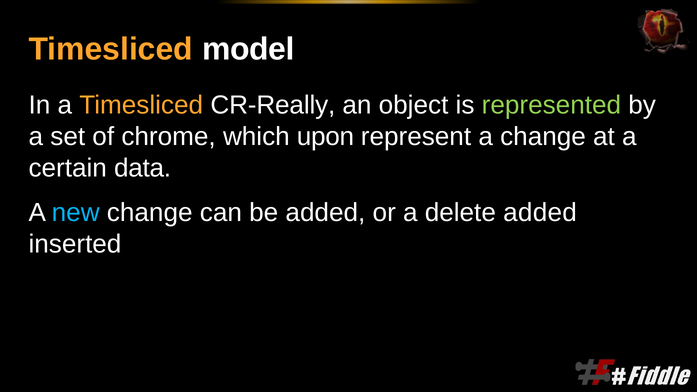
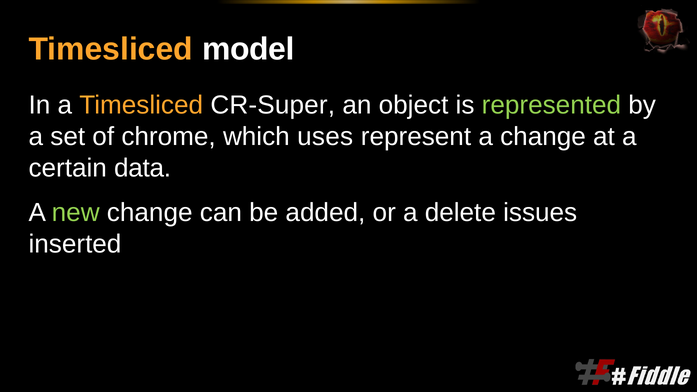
CR-Really: CR-Really -> CR-Super
upon: upon -> uses
new colour: light blue -> light green
delete added: added -> issues
